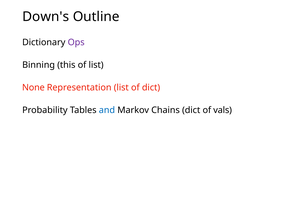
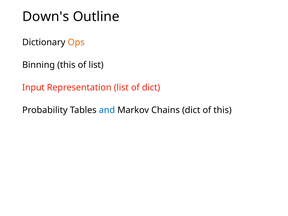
Ops colour: purple -> orange
None: None -> Input
of vals: vals -> this
